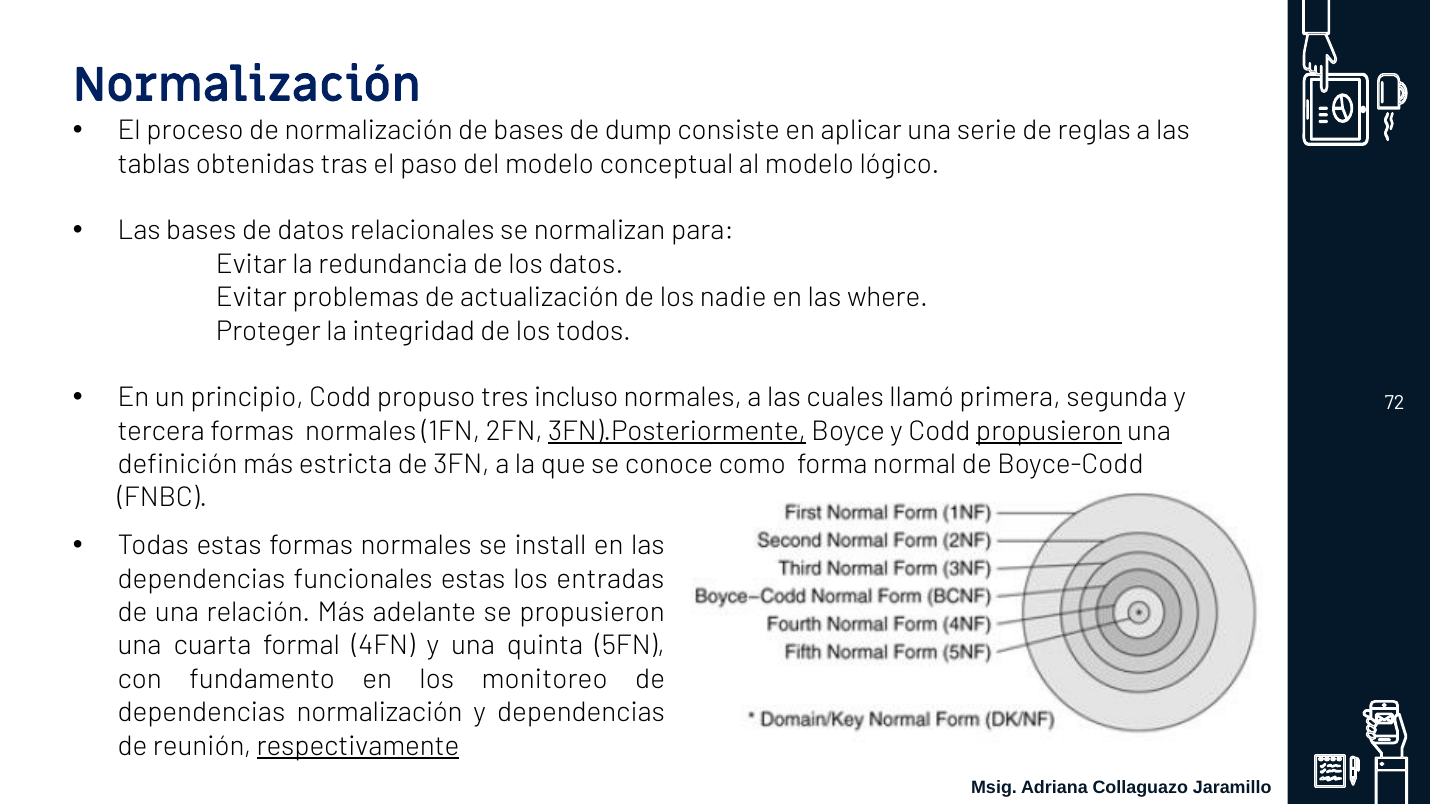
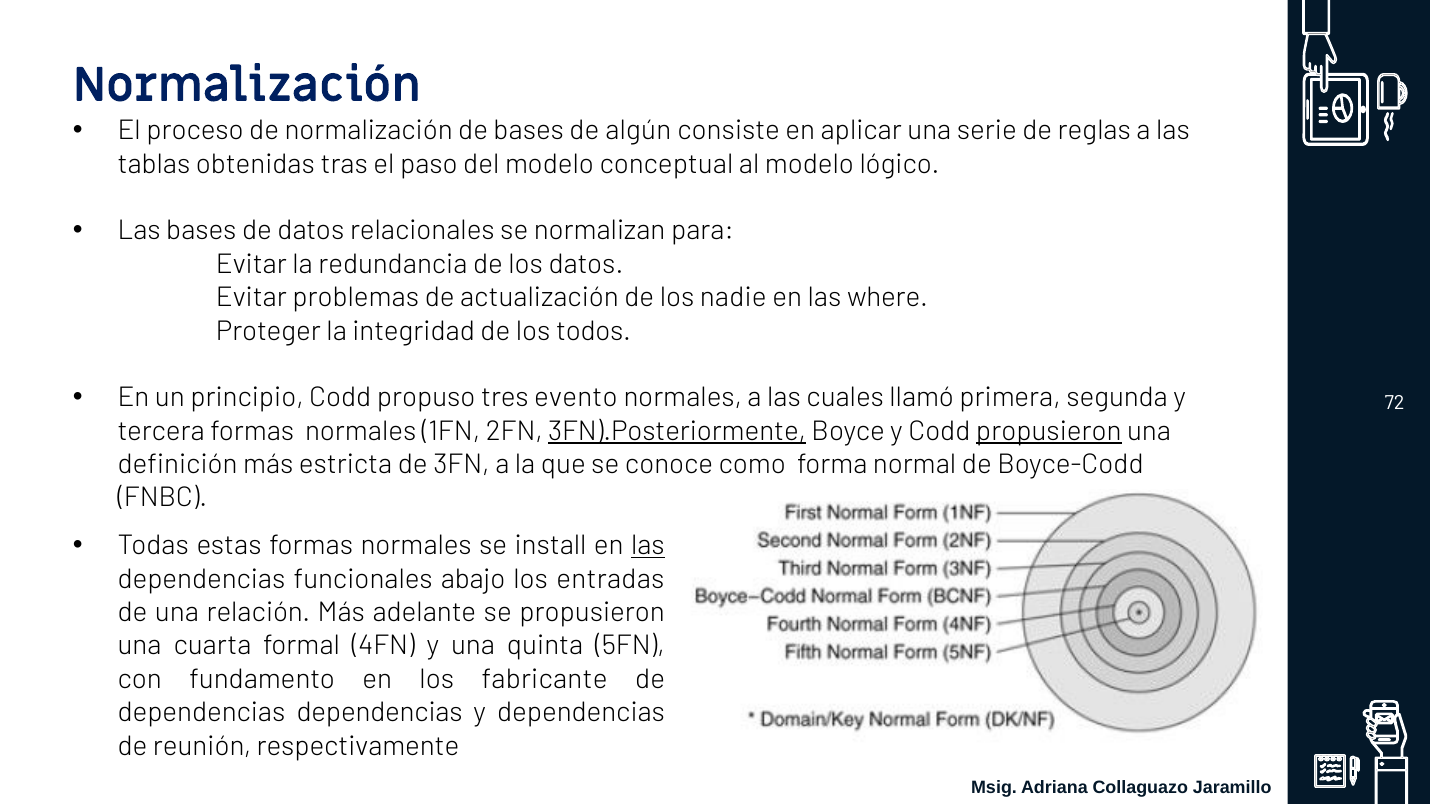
dump: dump -> algún
incluso: incluso -> evento
las at (648, 546) underline: none -> present
funcionales estas: estas -> abajo
monitoreo: monitoreo -> fabricante
dependencias normalización: normalización -> dependencias
respectivamente underline: present -> none
